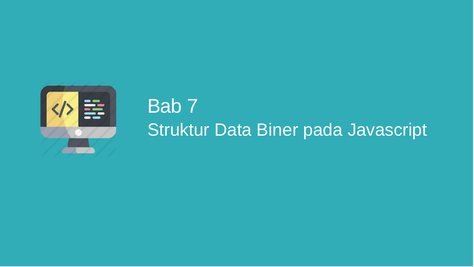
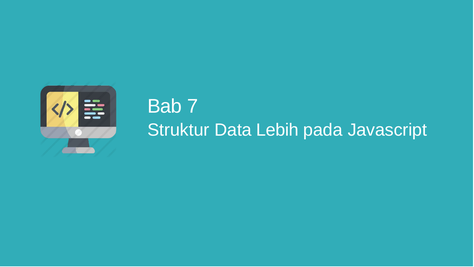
Biner: Biner -> Lebih
